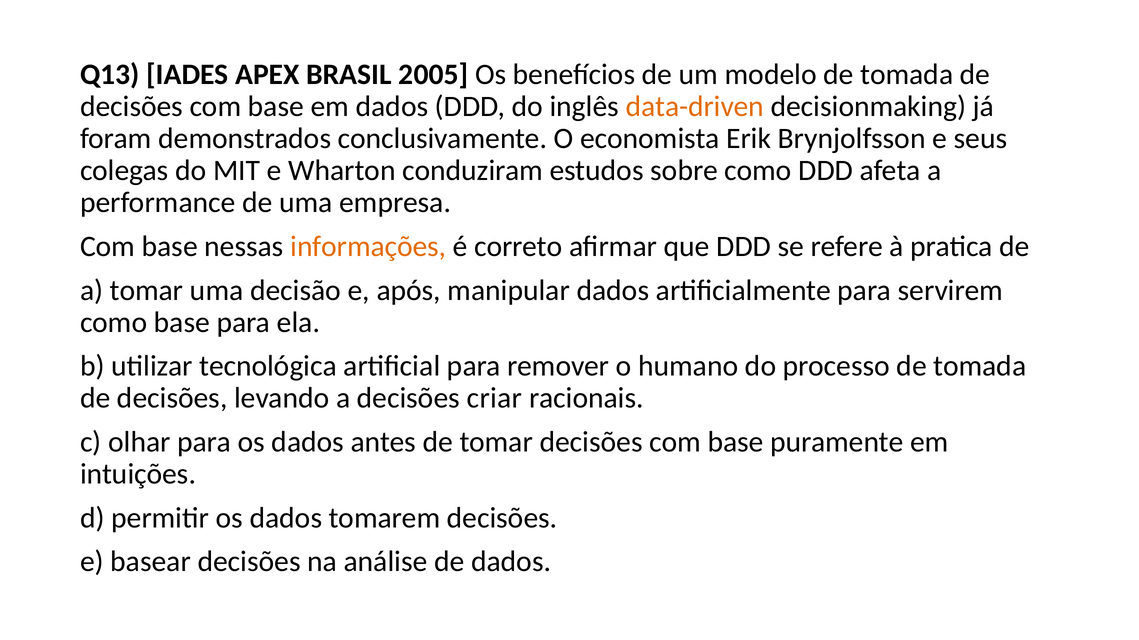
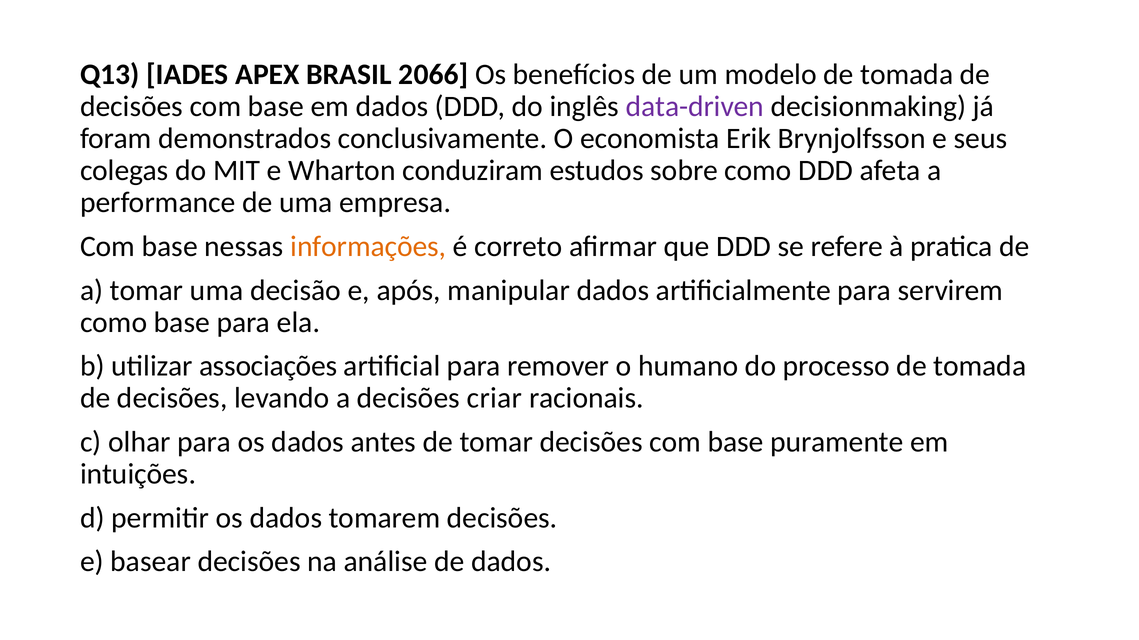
2005: 2005 -> 2066
data-driven colour: orange -> purple
tecnológica: tecnológica -> associações
